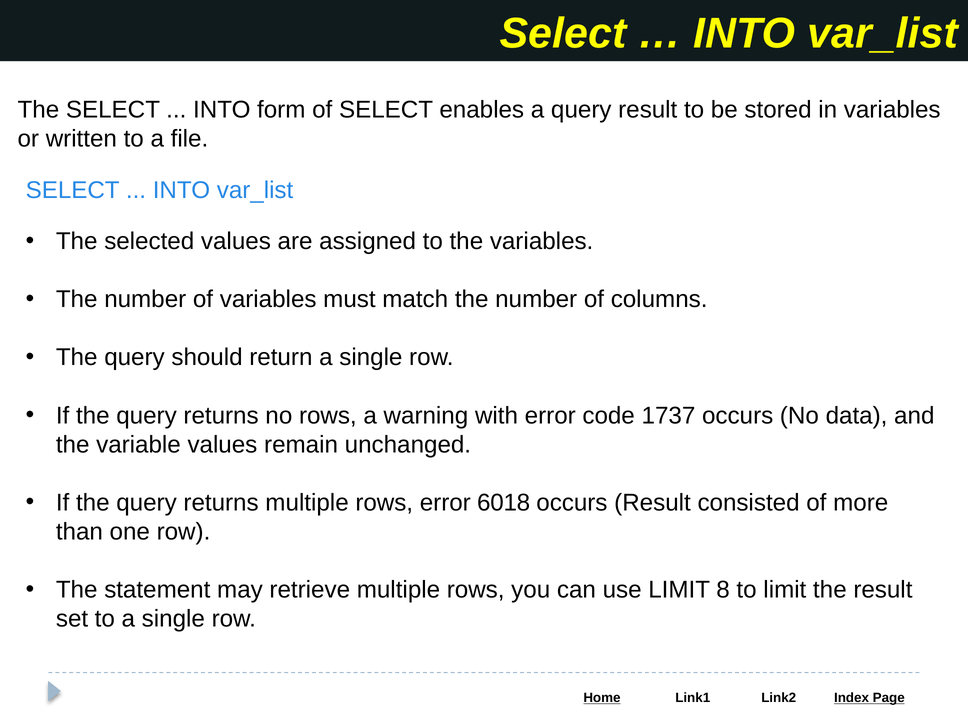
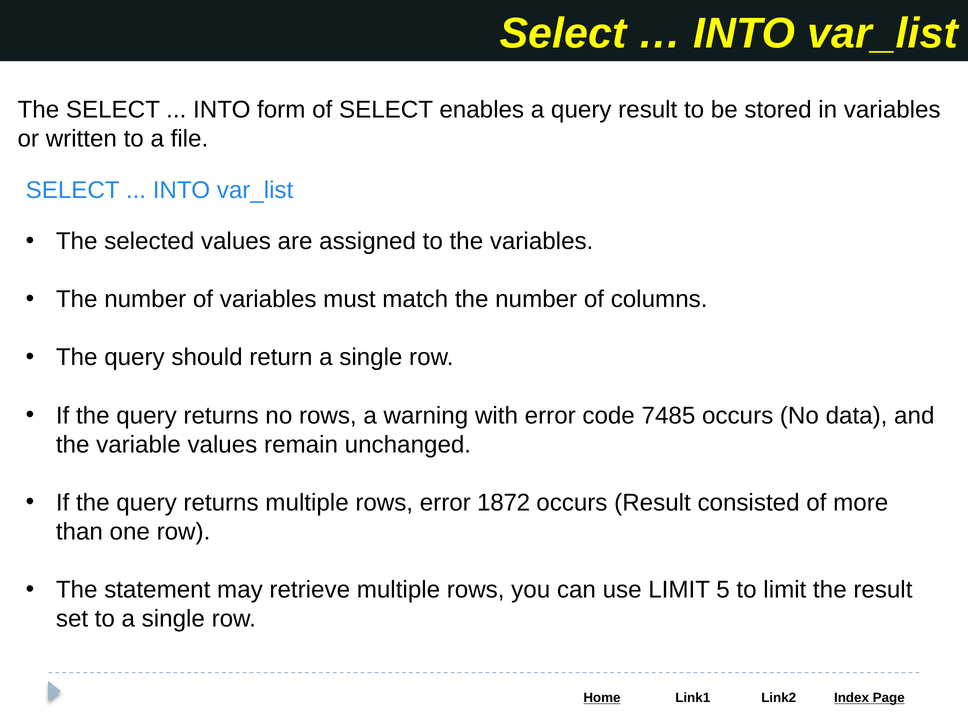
1737: 1737 -> 7485
6018: 6018 -> 1872
8: 8 -> 5
